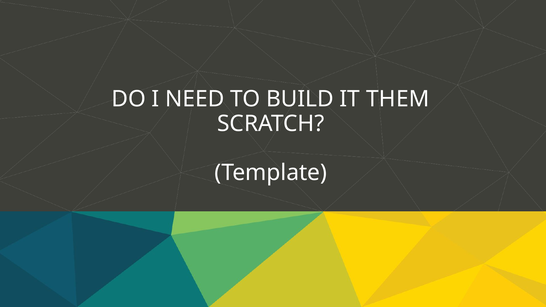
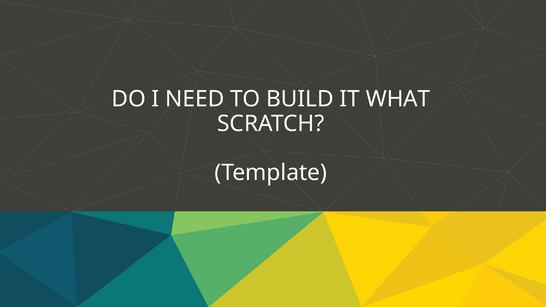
THEM: THEM -> WHAT
